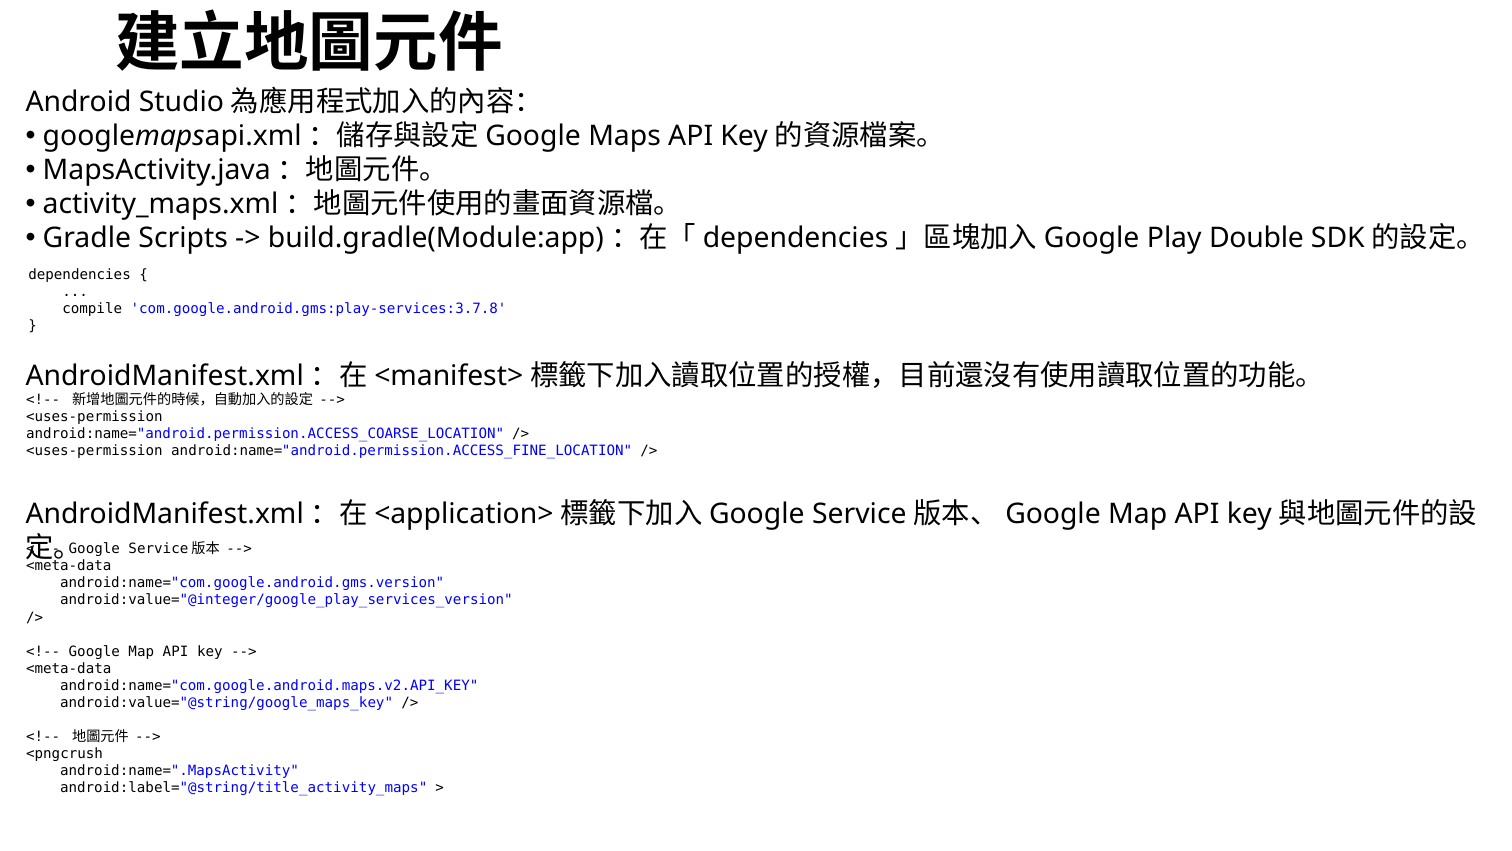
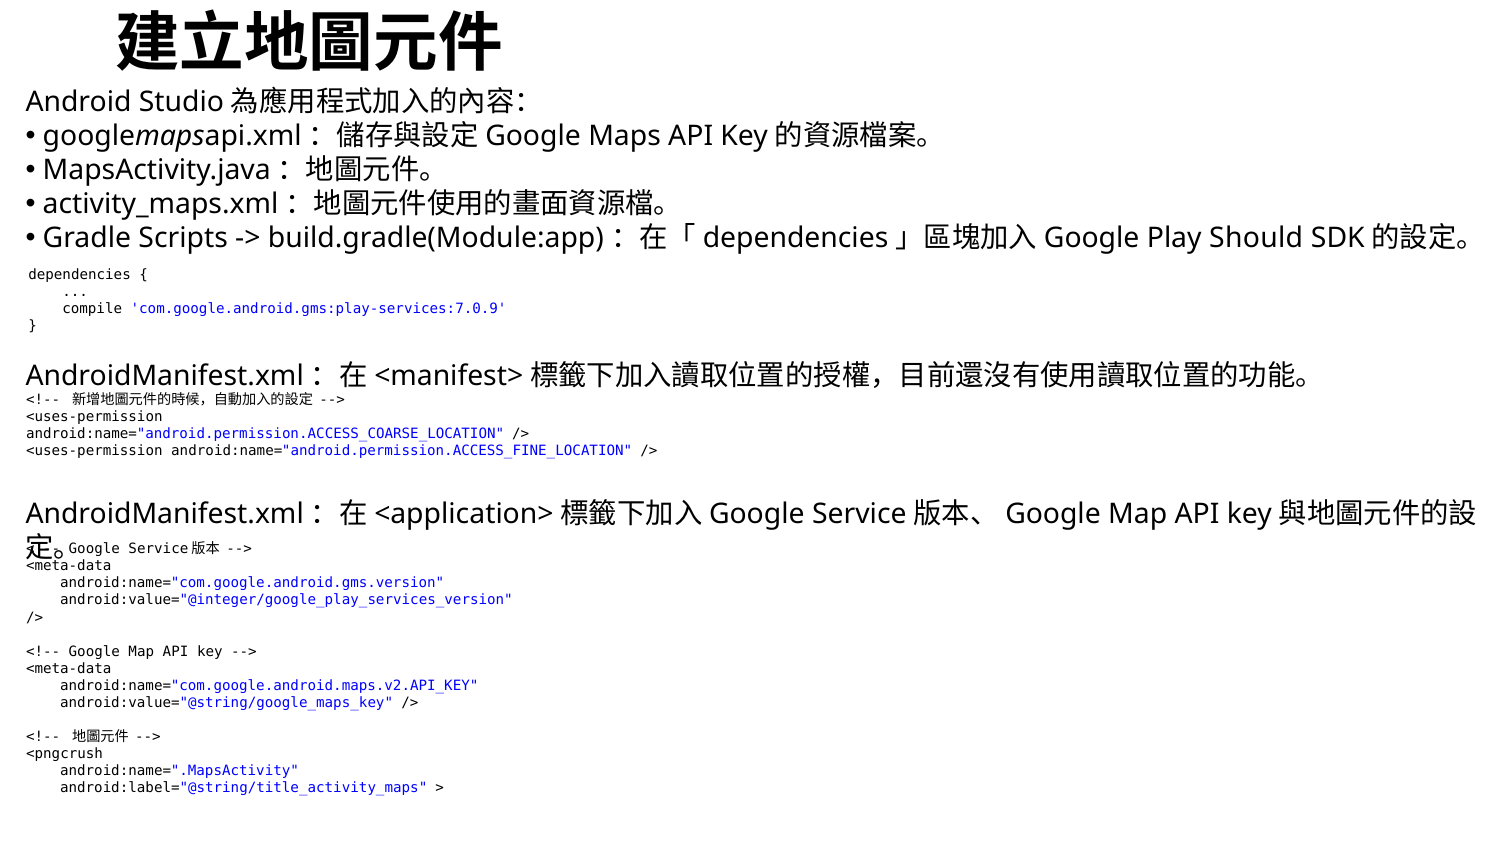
Double: Double -> Should
com.google.android.gms:play-services:3.7.8: com.google.android.gms:play-services:3.7.8 -> com.google.android.gms:play-services:7.0.9
